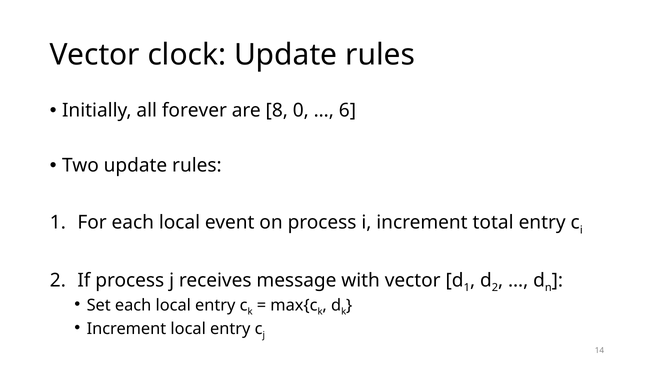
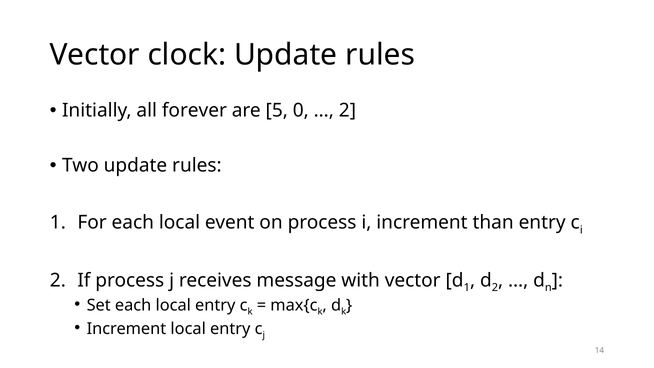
8: 8 -> 5
6 at (347, 111): 6 -> 2
total: total -> than
